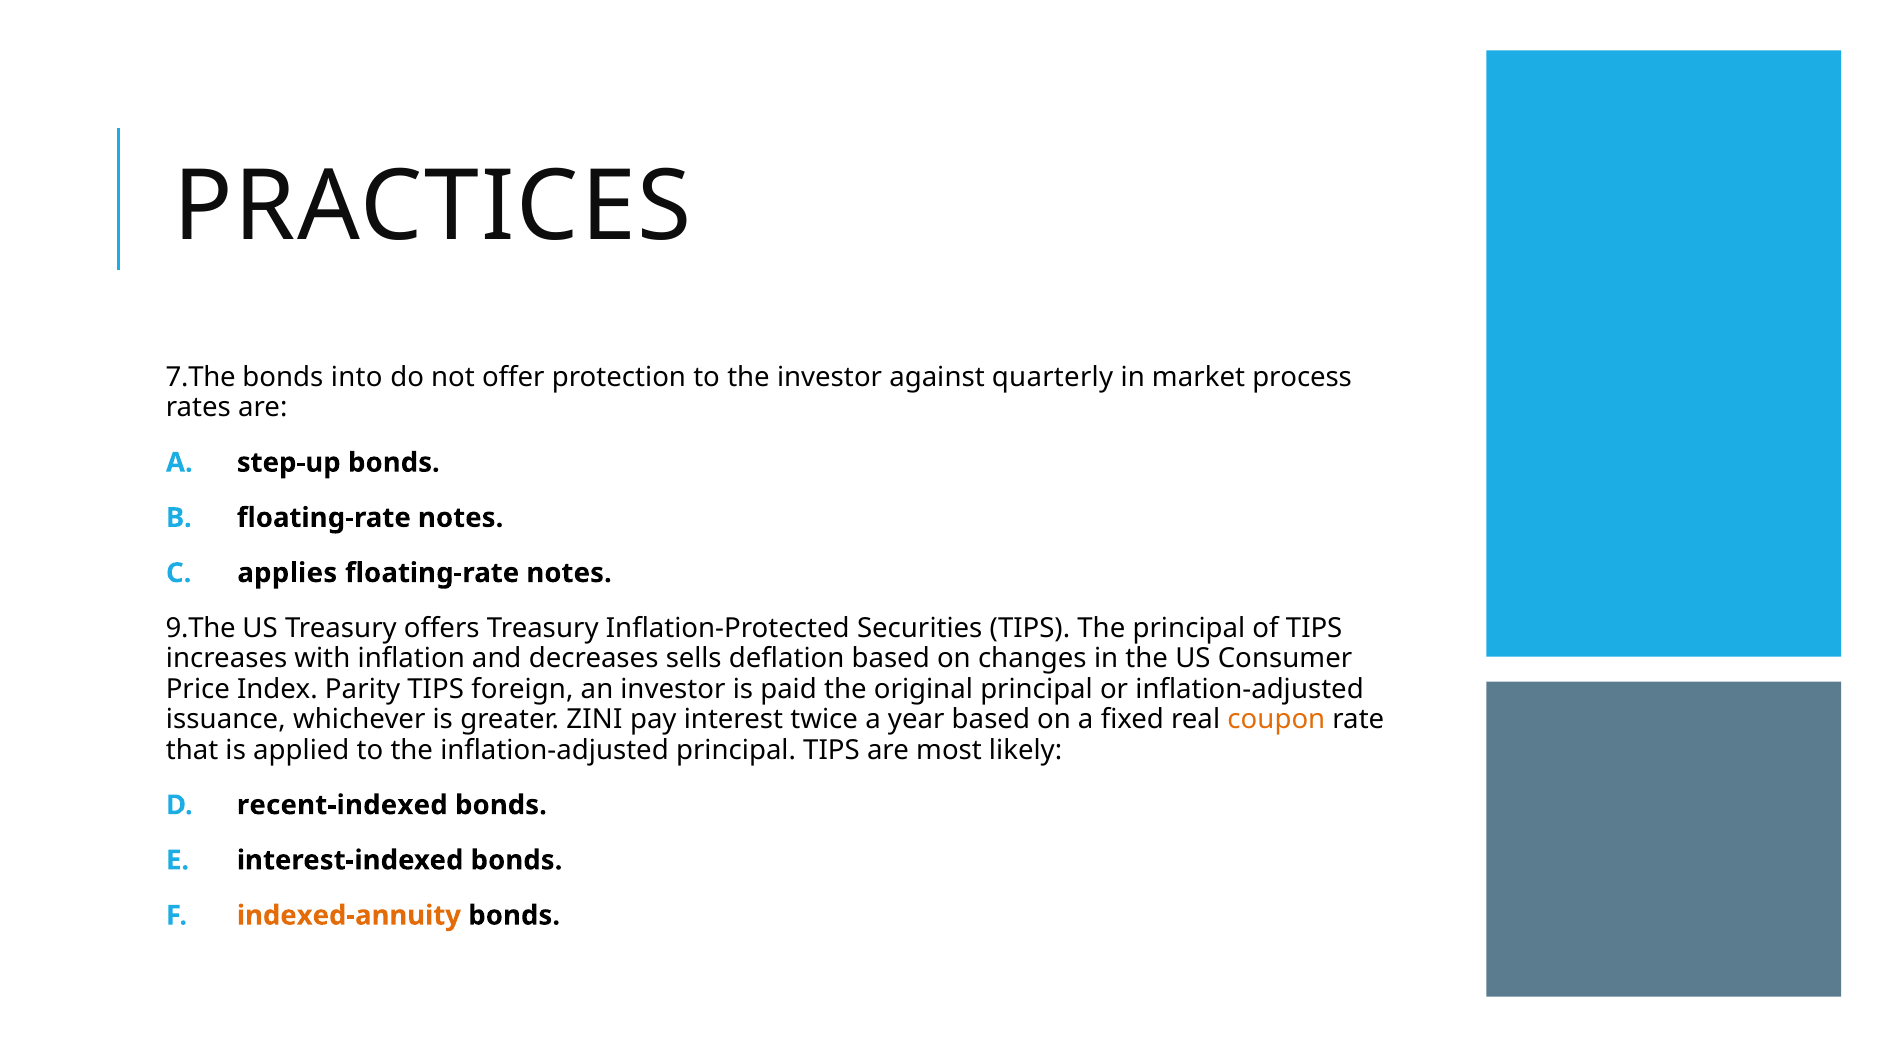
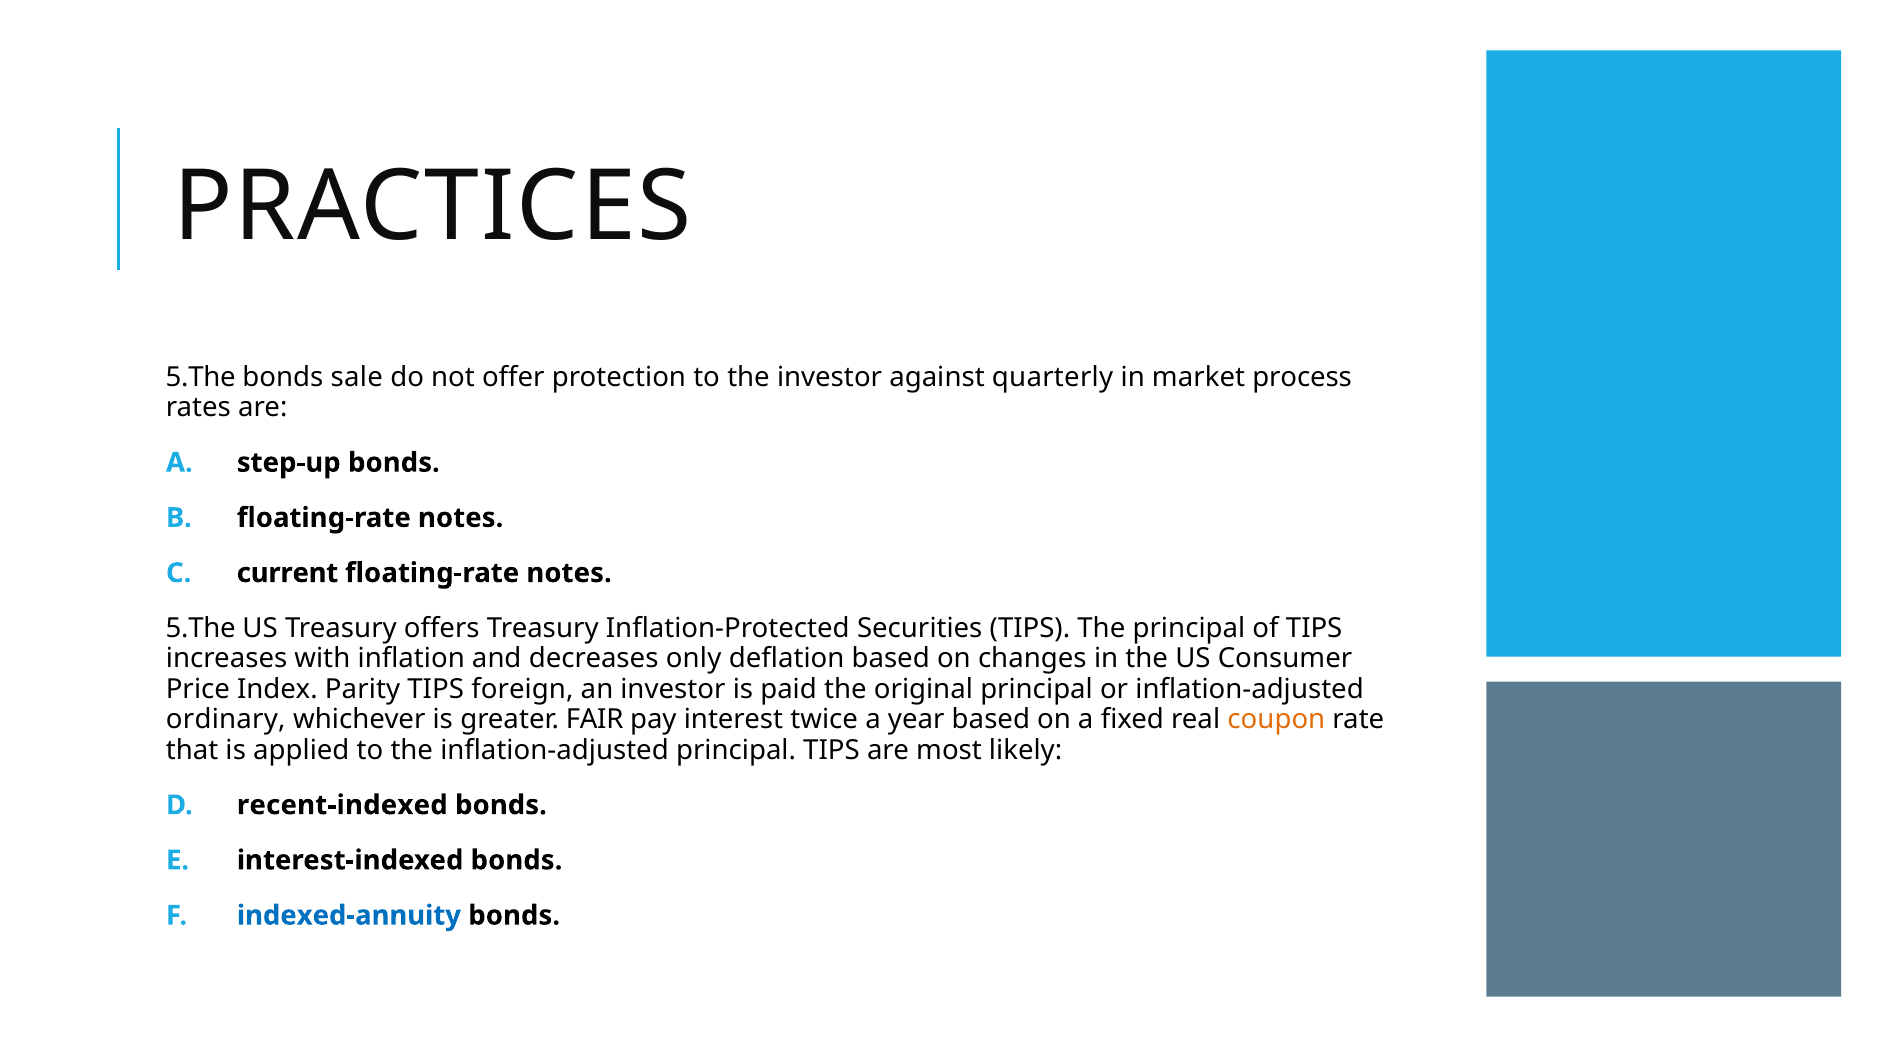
7.The at (201, 377): 7.The -> 5.The
into: into -> sale
applies: applies -> current
9.The at (201, 628): 9.The -> 5.The
sells: sells -> only
issuance: issuance -> ordinary
ZINI: ZINI -> FAIR
indexed-annuity colour: orange -> blue
